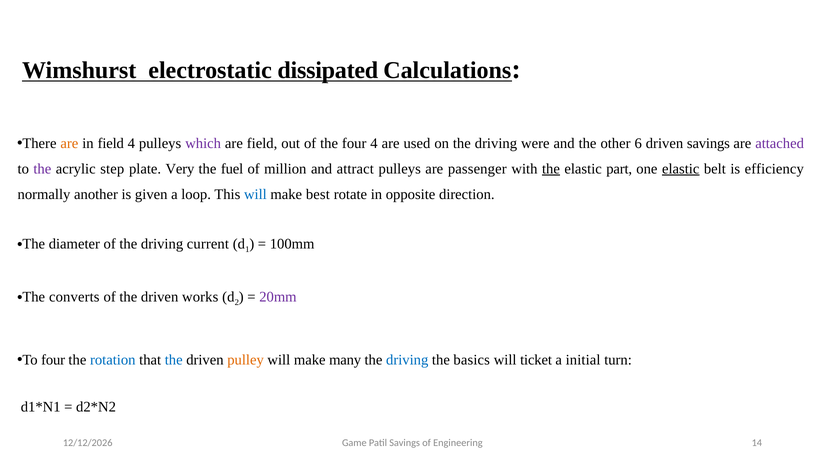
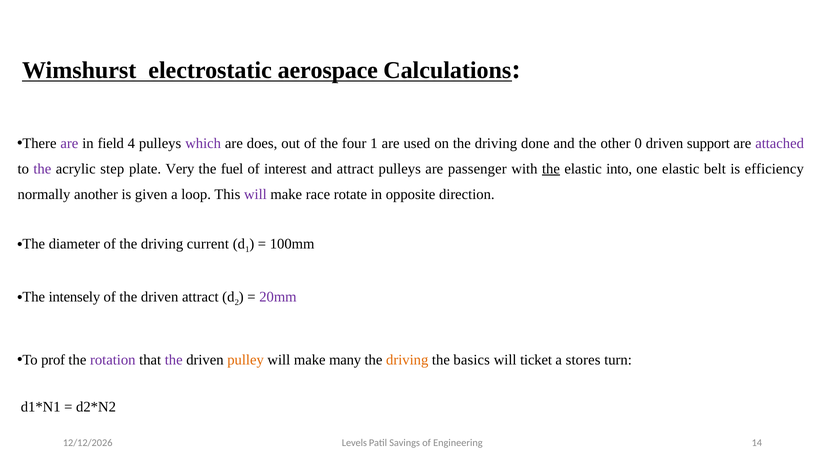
dissipated: dissipated -> aerospace
are at (69, 143) colour: orange -> purple
are field: field -> does
four 4: 4 -> 1
were: were -> done
6: 6 -> 0
driven savings: savings -> support
million: million -> interest
part: part -> into
elastic at (681, 169) underline: present -> none
will at (255, 194) colour: blue -> purple
best: best -> race
converts: converts -> intensely
driven works: works -> attract
To four: four -> prof
rotation colour: blue -> purple
the at (174, 360) colour: blue -> purple
driving at (407, 360) colour: blue -> orange
initial: initial -> stores
Game: Game -> Levels
